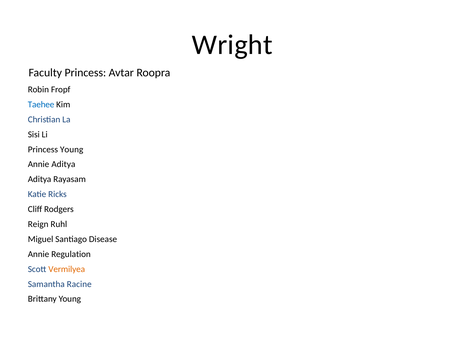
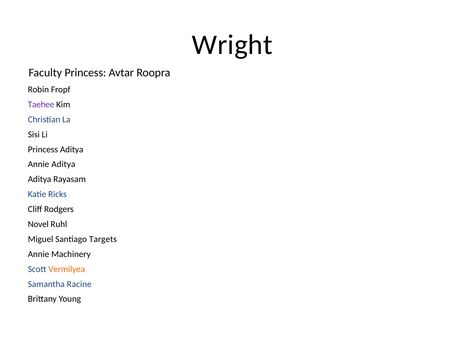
Taehee colour: blue -> purple
Princess Young: Young -> Aditya
Reign: Reign -> Novel
Disease: Disease -> Targets
Regulation: Regulation -> Machinery
